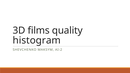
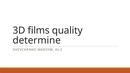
histogram: histogram -> determine
